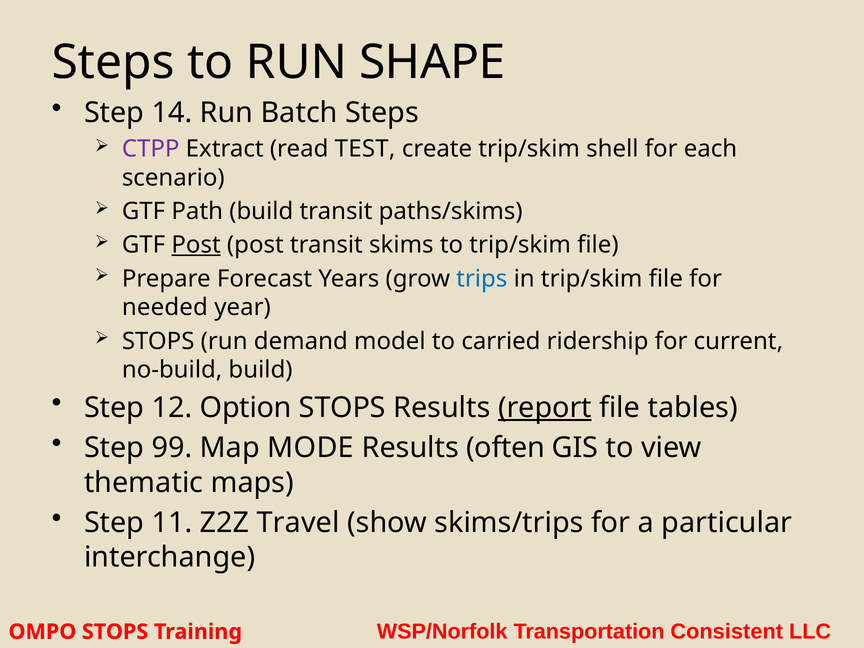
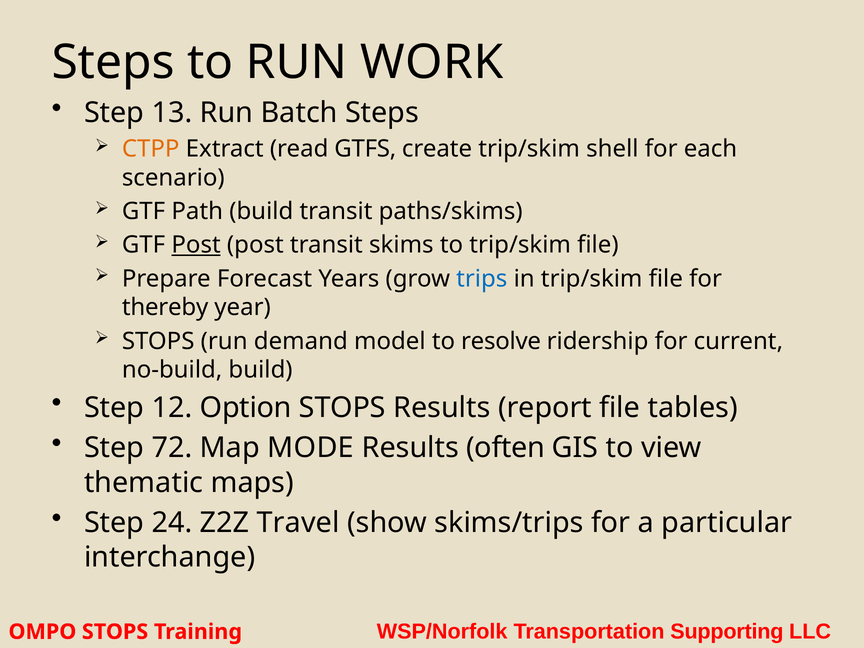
SHAPE: SHAPE -> WORK
14: 14 -> 13
CTPP colour: purple -> orange
TEST: TEST -> GTFS
needed: needed -> thereby
carried: carried -> resolve
report underline: present -> none
99: 99 -> 72
11: 11 -> 24
Consistent: Consistent -> Supporting
